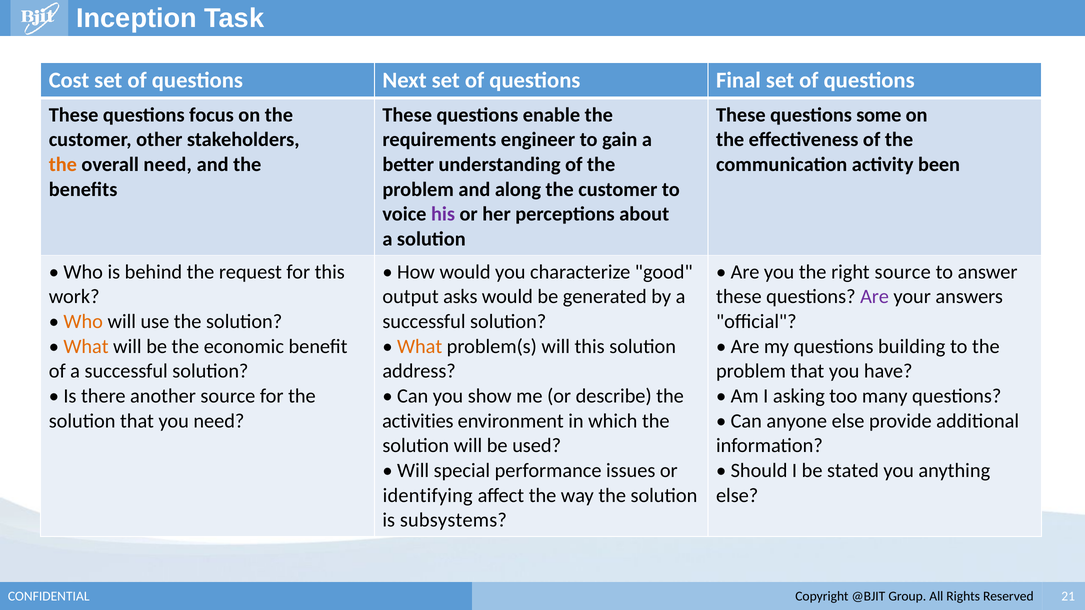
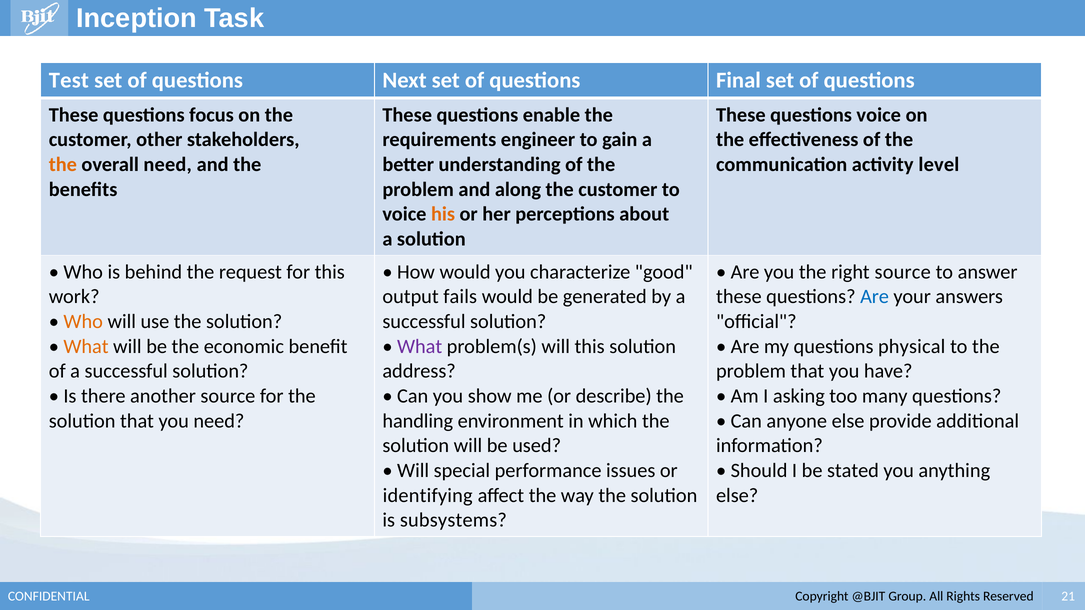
Cost: Cost -> Test
questions some: some -> voice
been: been -> level
his colour: purple -> orange
asks: asks -> fails
Are at (875, 297) colour: purple -> blue
What at (420, 347) colour: orange -> purple
building: building -> physical
activities: activities -> handling
